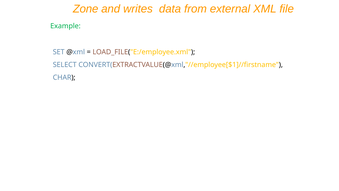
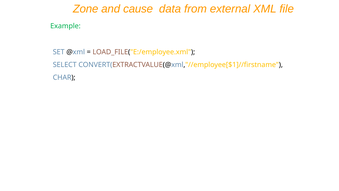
writes: writes -> cause
